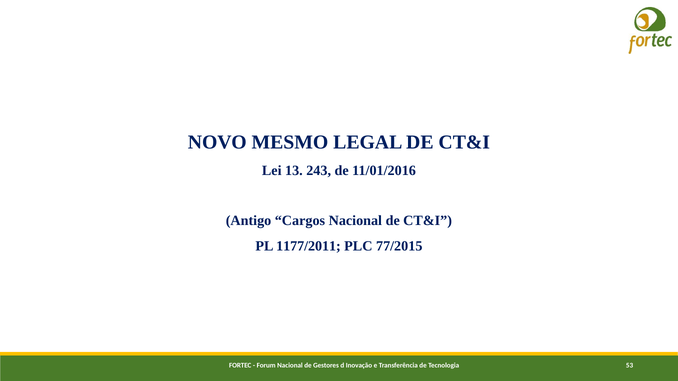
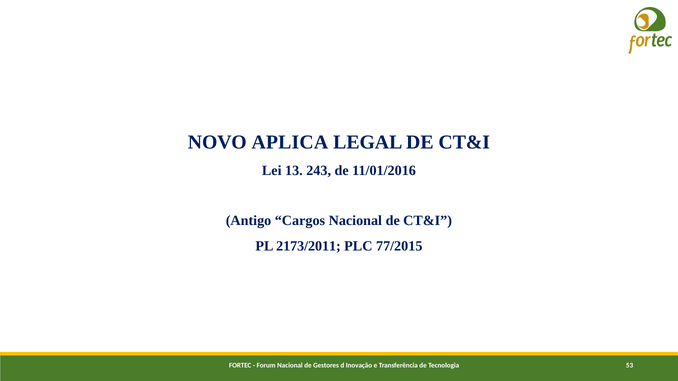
MESMO: MESMO -> APLICA
1177/2011: 1177/2011 -> 2173/2011
